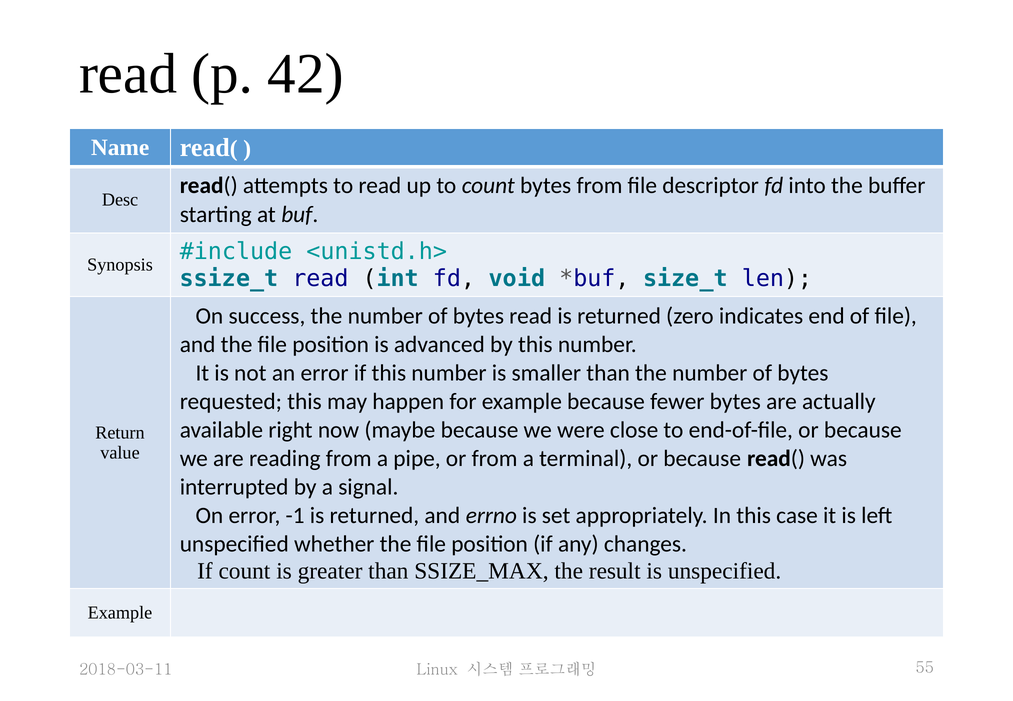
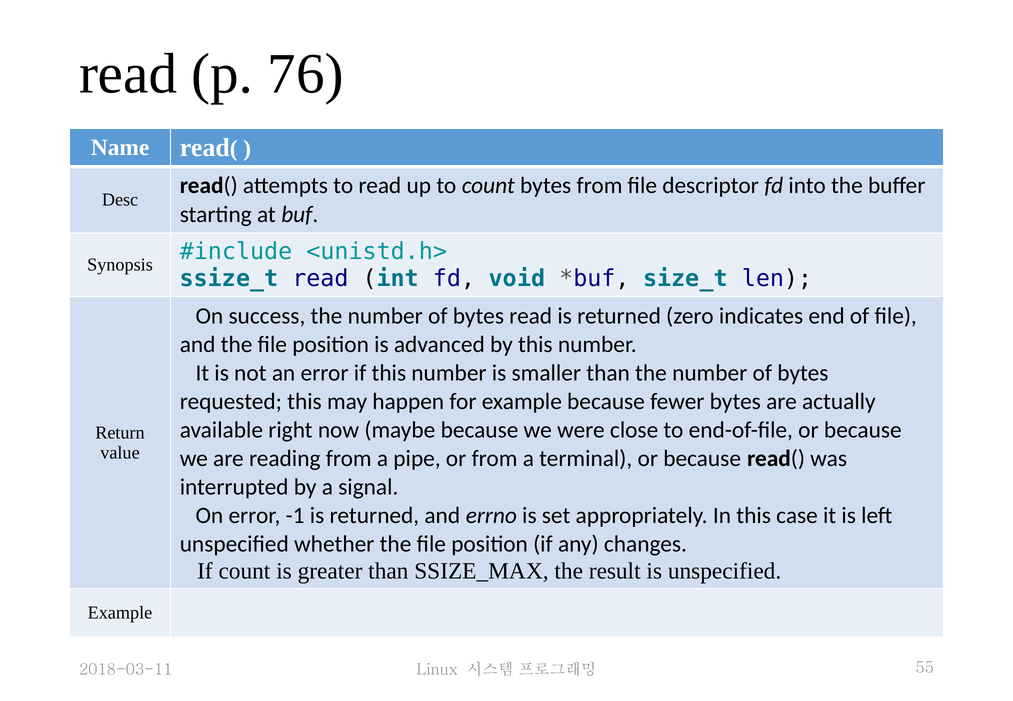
42: 42 -> 76
